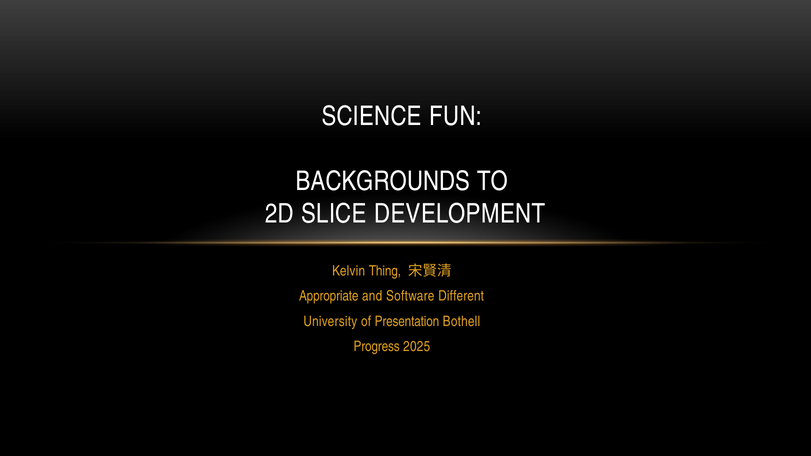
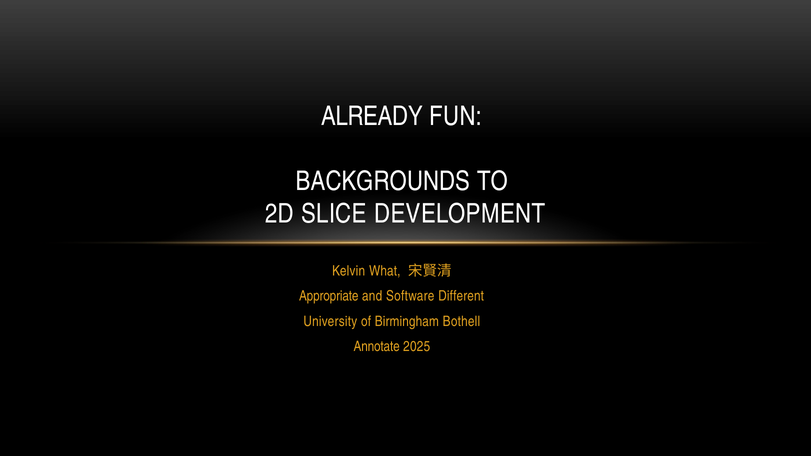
SCIENCE: SCIENCE -> ALREADY
Thing: Thing -> What
Presentation: Presentation -> Birmingham
Progress: Progress -> Annotate
